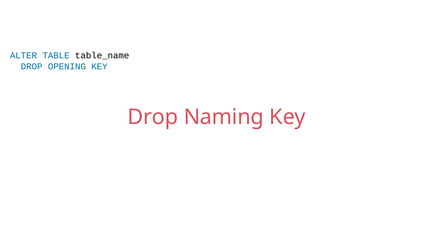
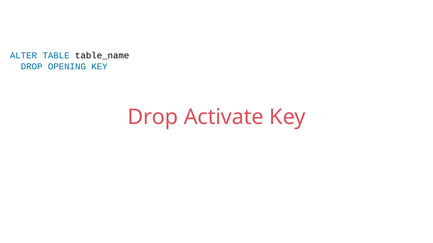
Naming: Naming -> Activate
